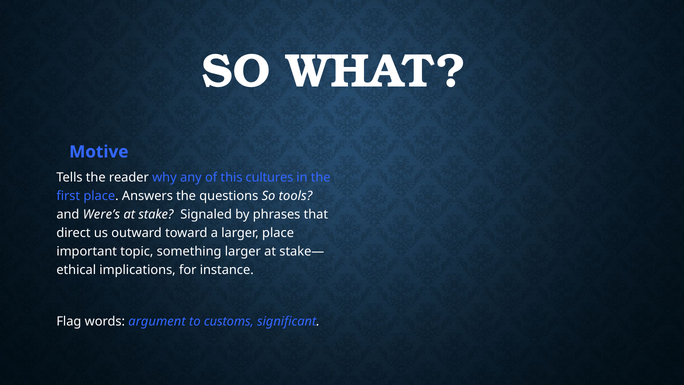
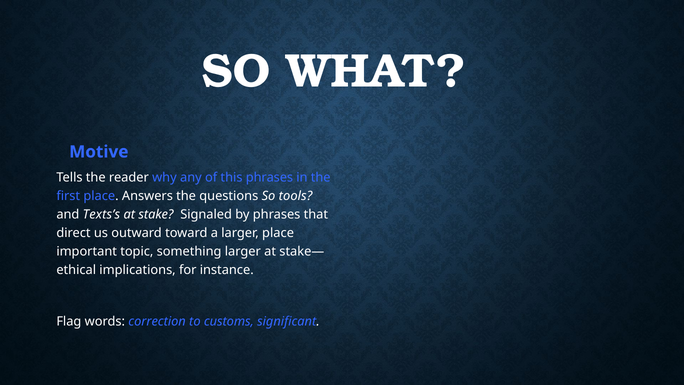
this cultures: cultures -> phrases
Were’s: Were’s -> Texts’s
argument: argument -> correction
